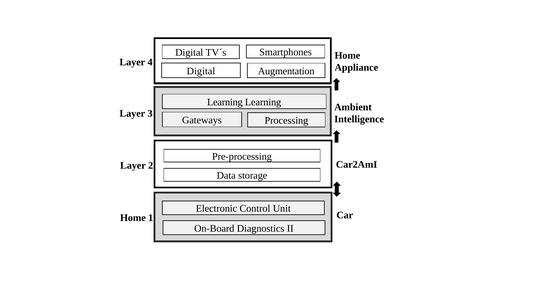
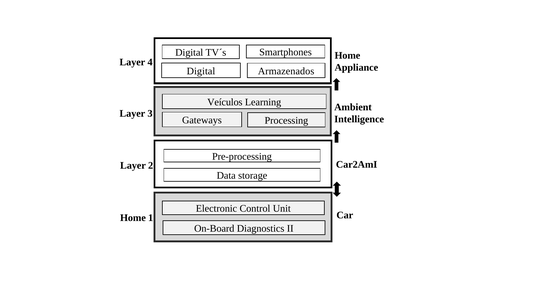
Augmentation: Augmentation -> Armazenados
Learning at (225, 102): Learning -> Veículos
